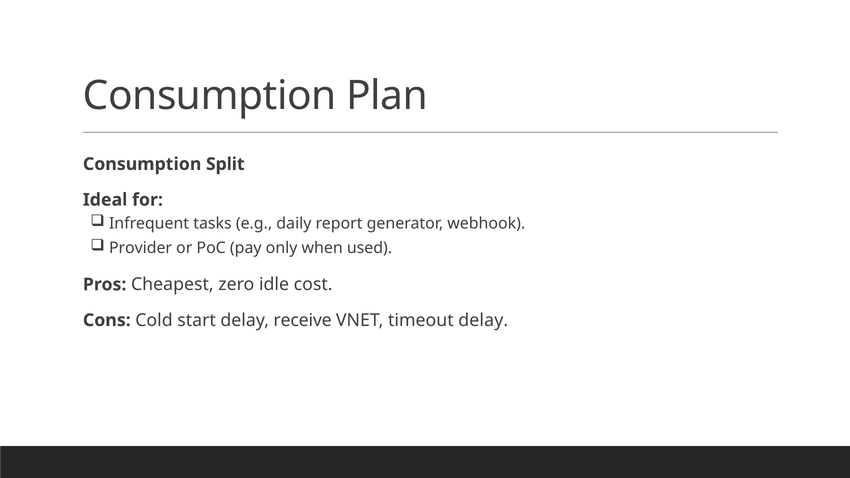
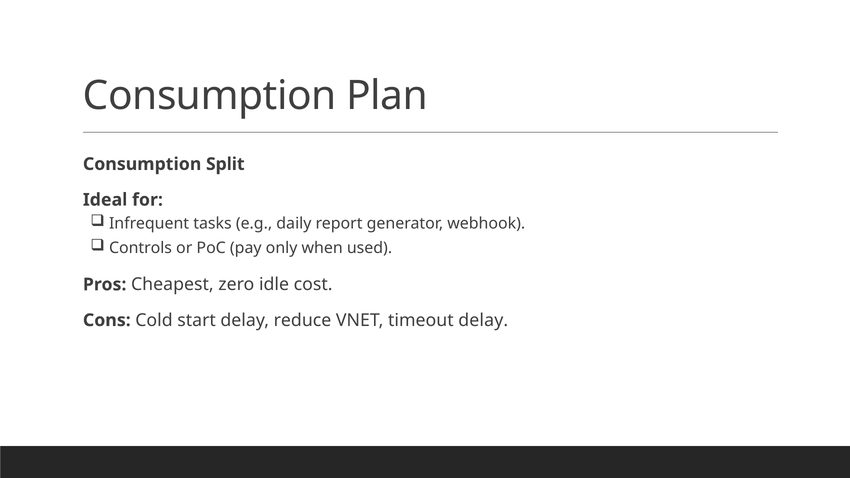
Provider: Provider -> Controls
receive: receive -> reduce
